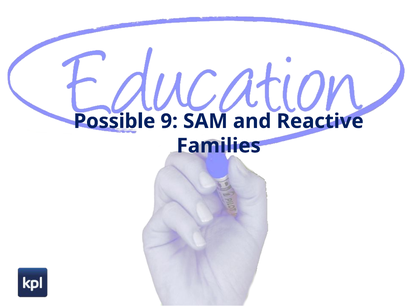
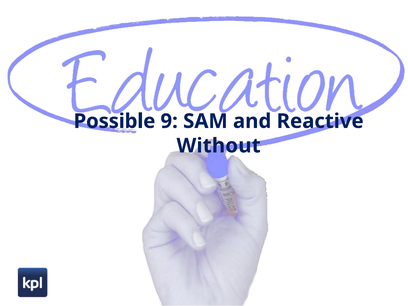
Families: Families -> Without
